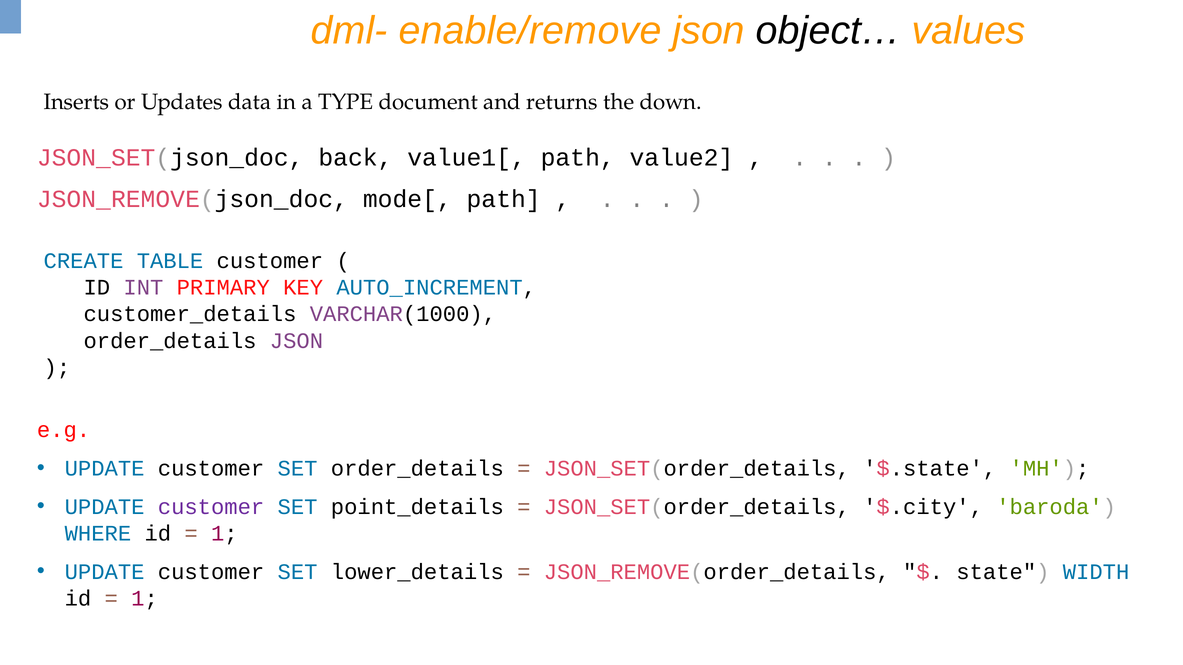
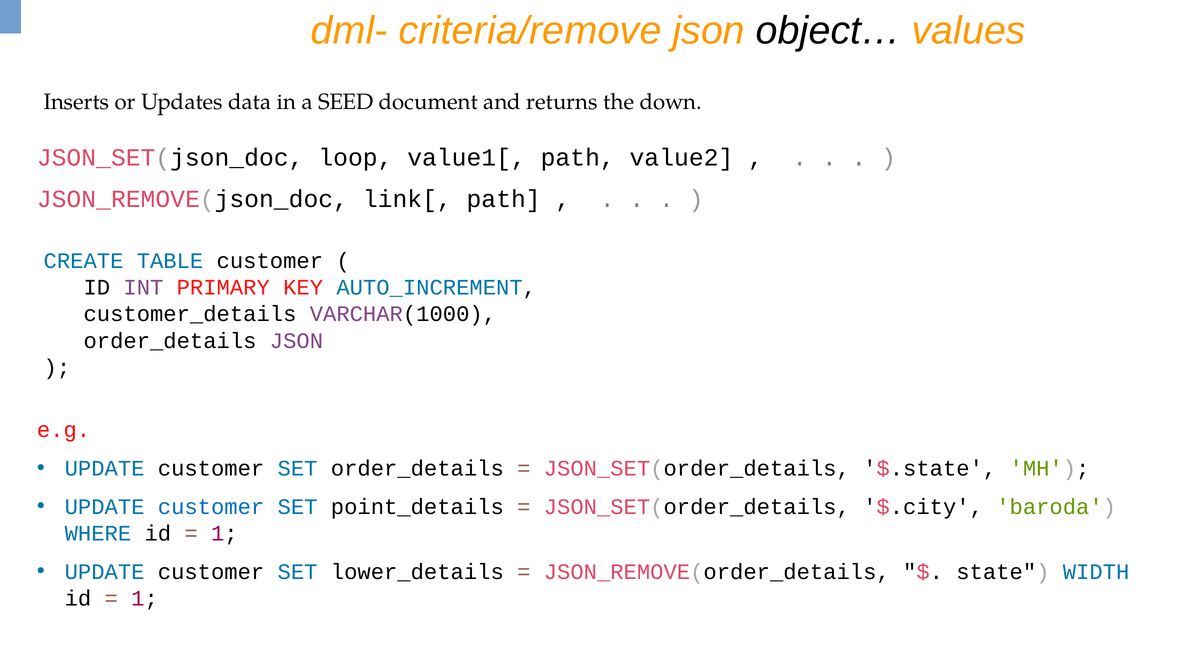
enable/remove: enable/remove -> criteria/remove
TYPE: TYPE -> SEED
back: back -> loop
mode[: mode[ -> link[
customer at (211, 507) colour: purple -> blue
